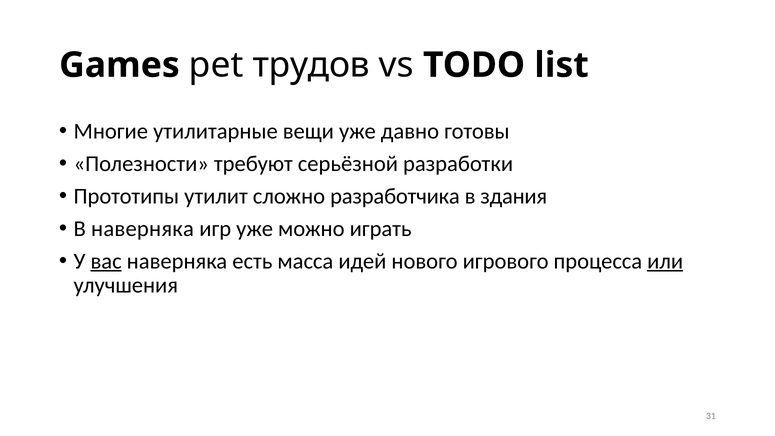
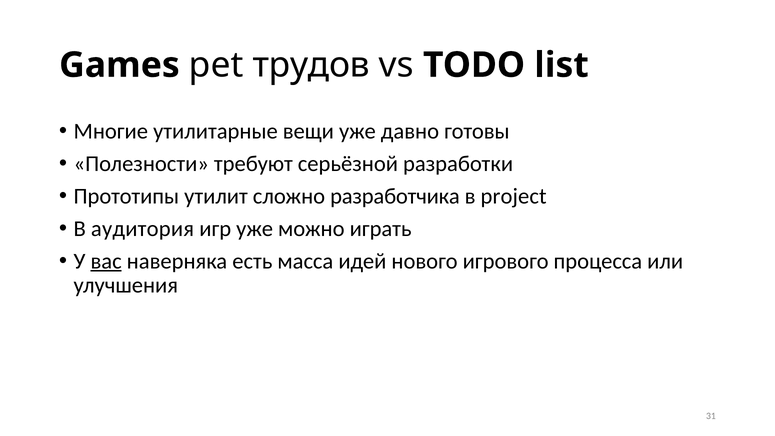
здания: здания -> project
В наверняка: наверняка -> аудитория
или underline: present -> none
